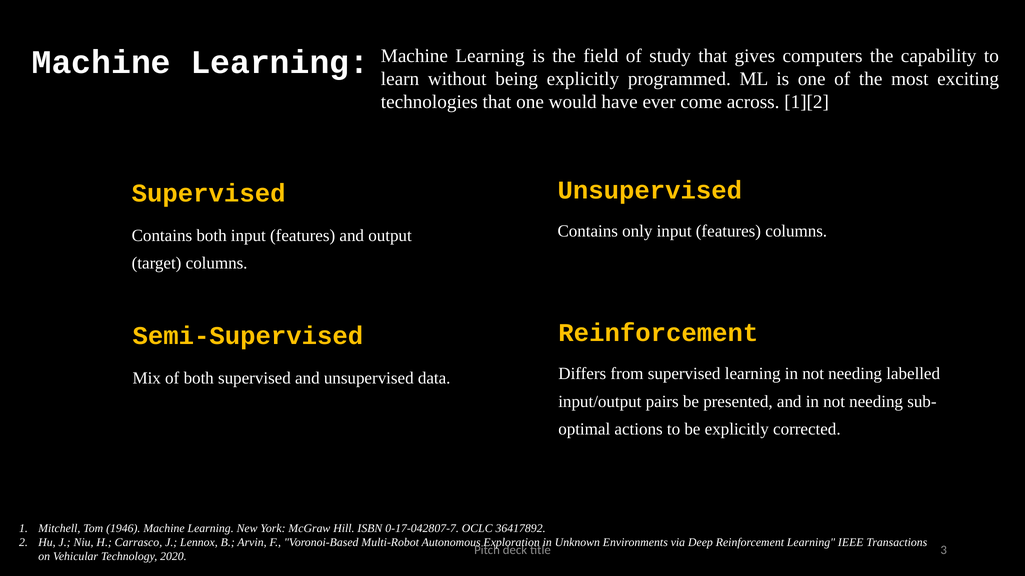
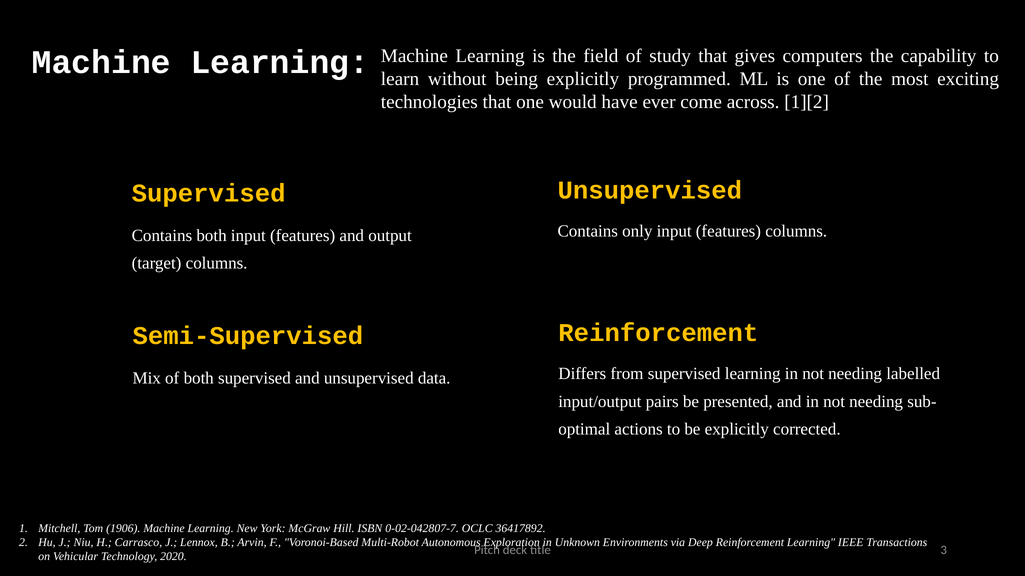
1946: 1946 -> 1906
0-17-042807-7: 0-17-042807-7 -> 0-02-042807-7
